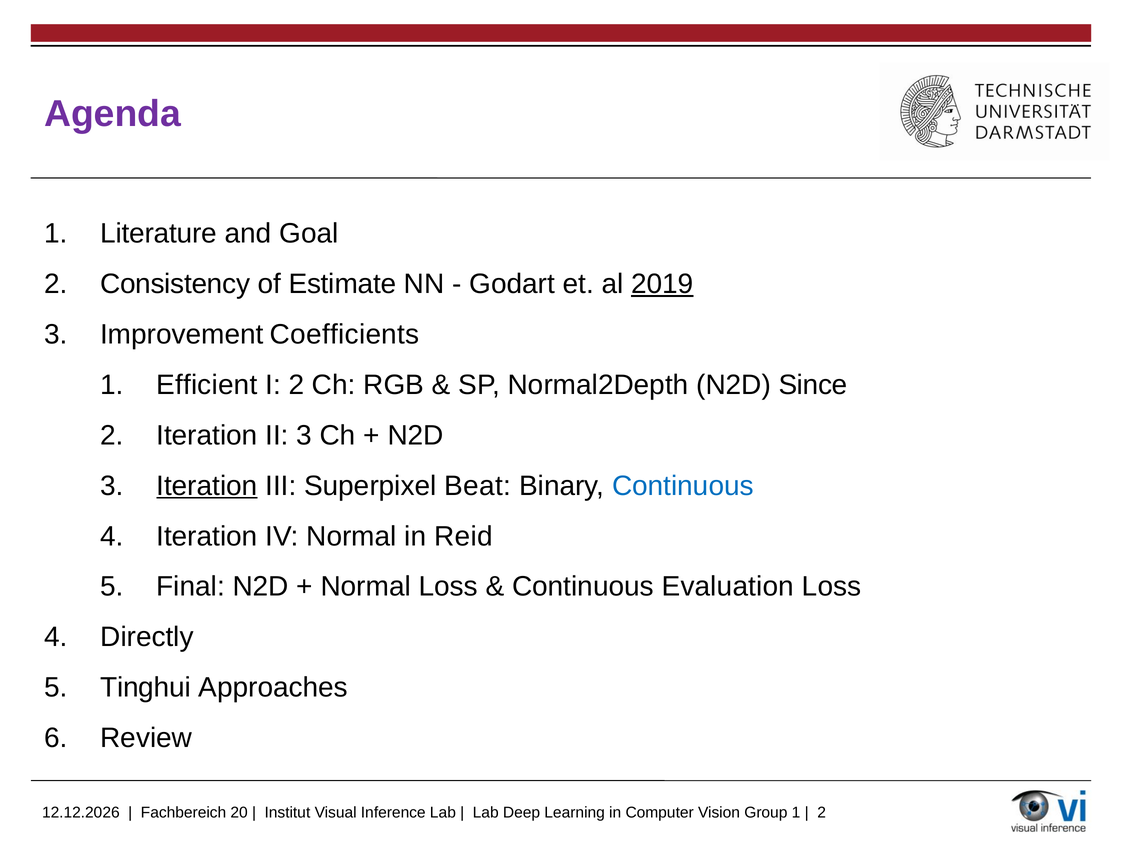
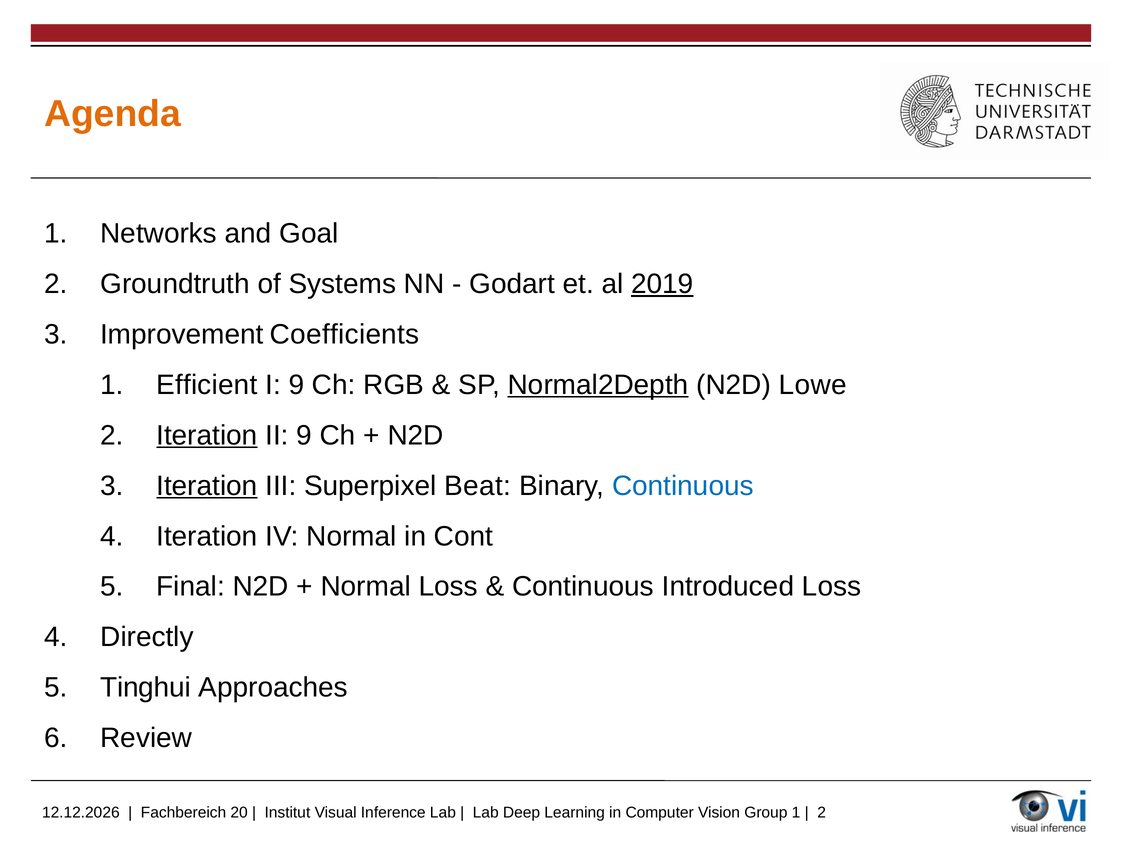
Agenda colour: purple -> orange
Literature: Literature -> Networks
Consistency: Consistency -> Groundtruth
Estimate: Estimate -> Systems
I 2: 2 -> 9
Normal2Depth underline: none -> present
Since: Since -> Lowe
Iteration at (207, 435) underline: none -> present
II 3: 3 -> 9
Reid: Reid -> Cont
Evaluation: Evaluation -> Introduced
